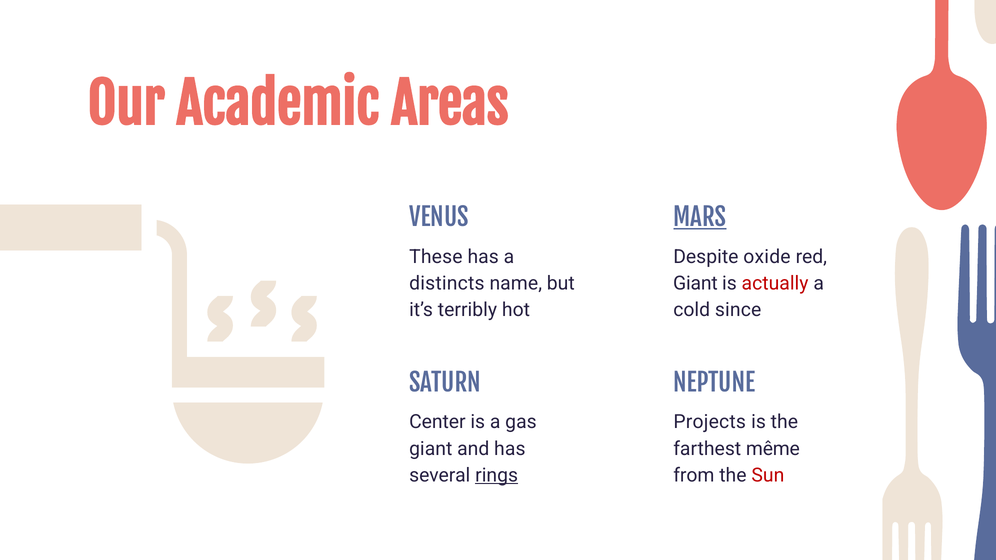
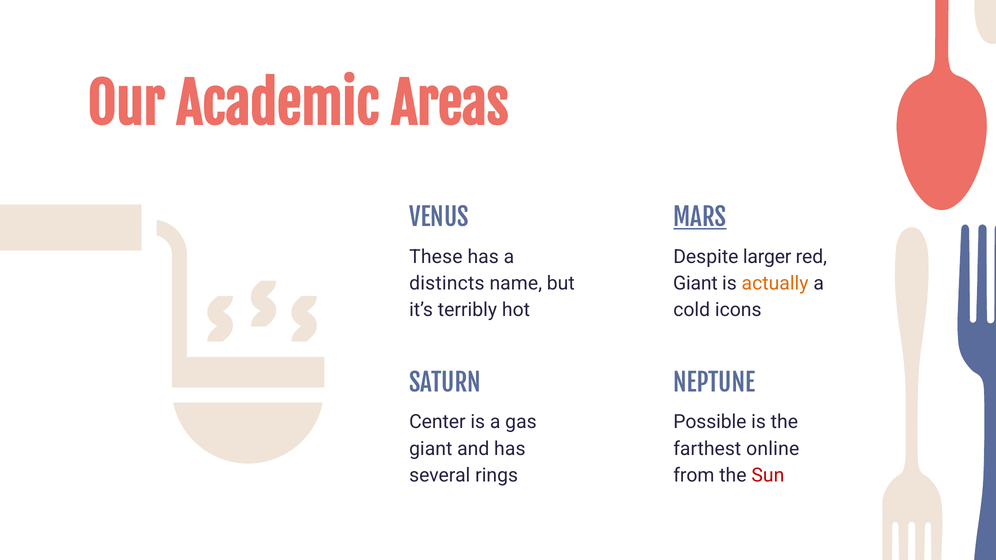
oxide: oxide -> larger
actually colour: red -> orange
since: since -> icons
Projects: Projects -> Possible
même: même -> online
rings underline: present -> none
